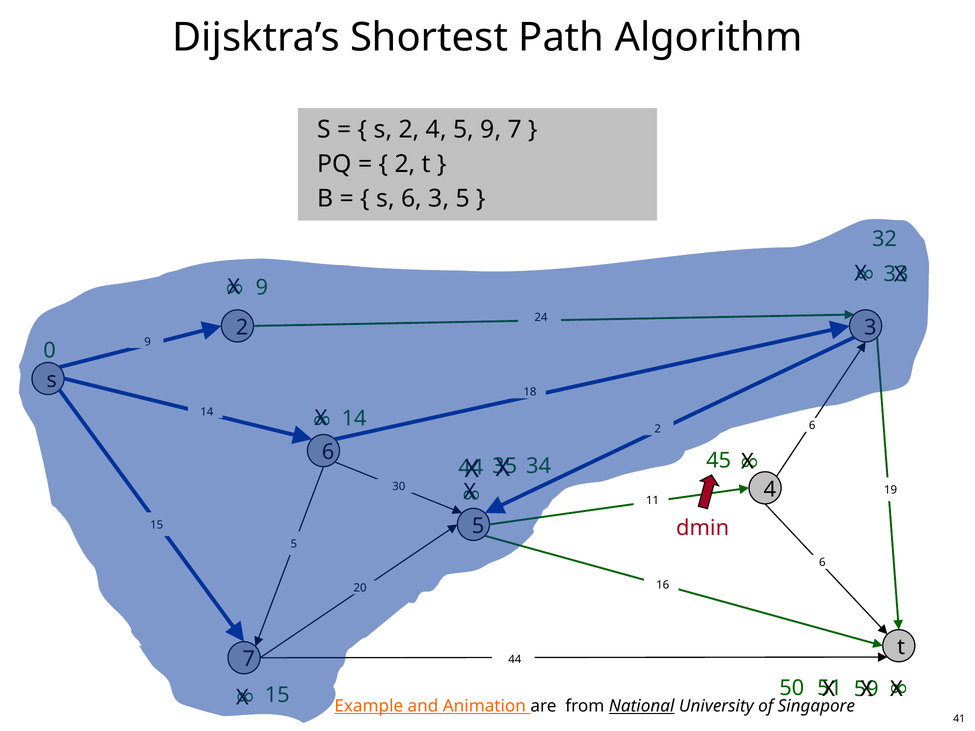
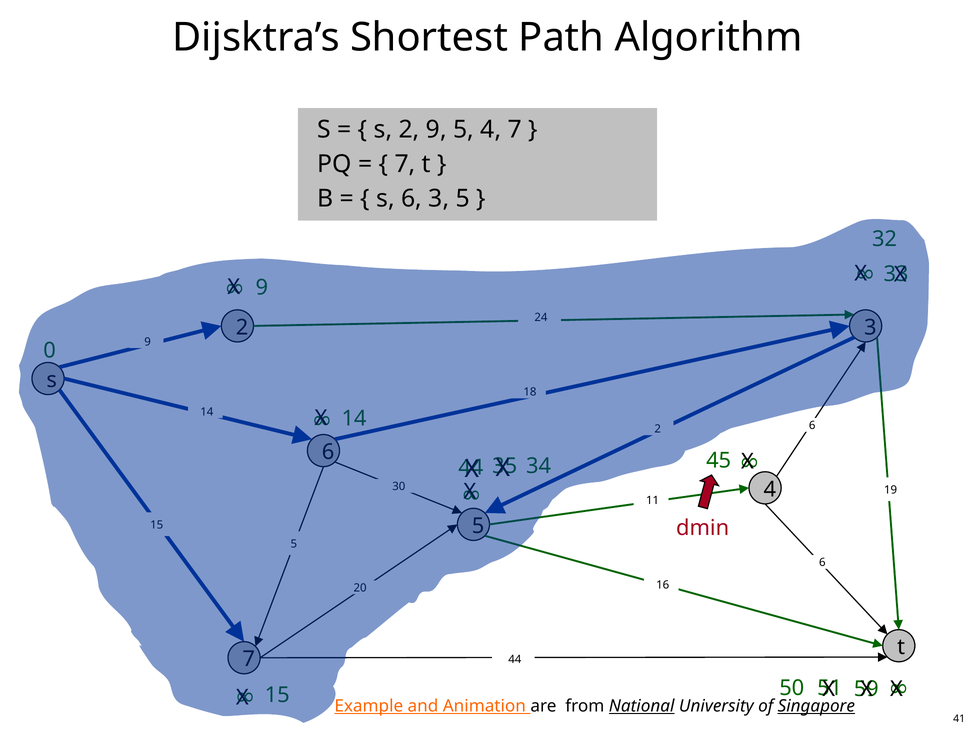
s 2 4: 4 -> 9
5 9: 9 -> 4
2 at (405, 164): 2 -> 7
Singapore underline: none -> present
